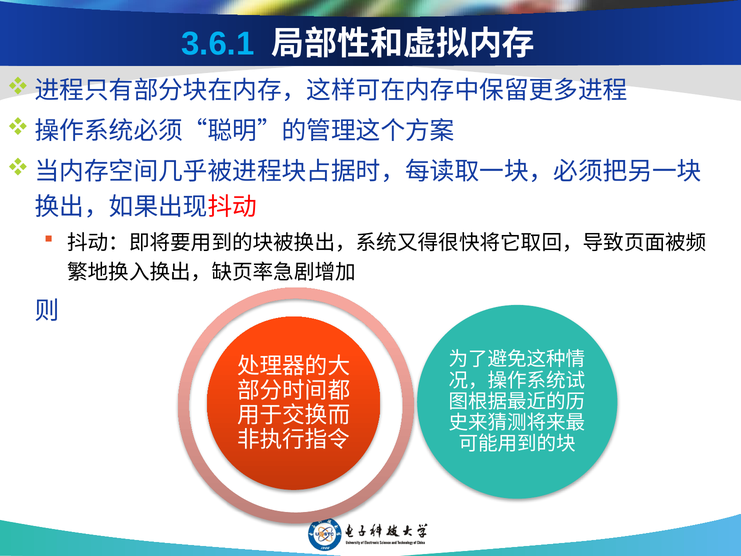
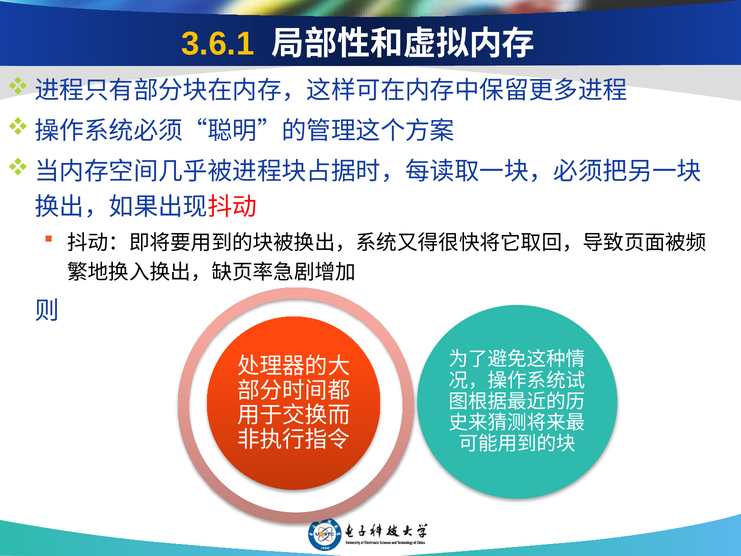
3.6.1 colour: light blue -> yellow
